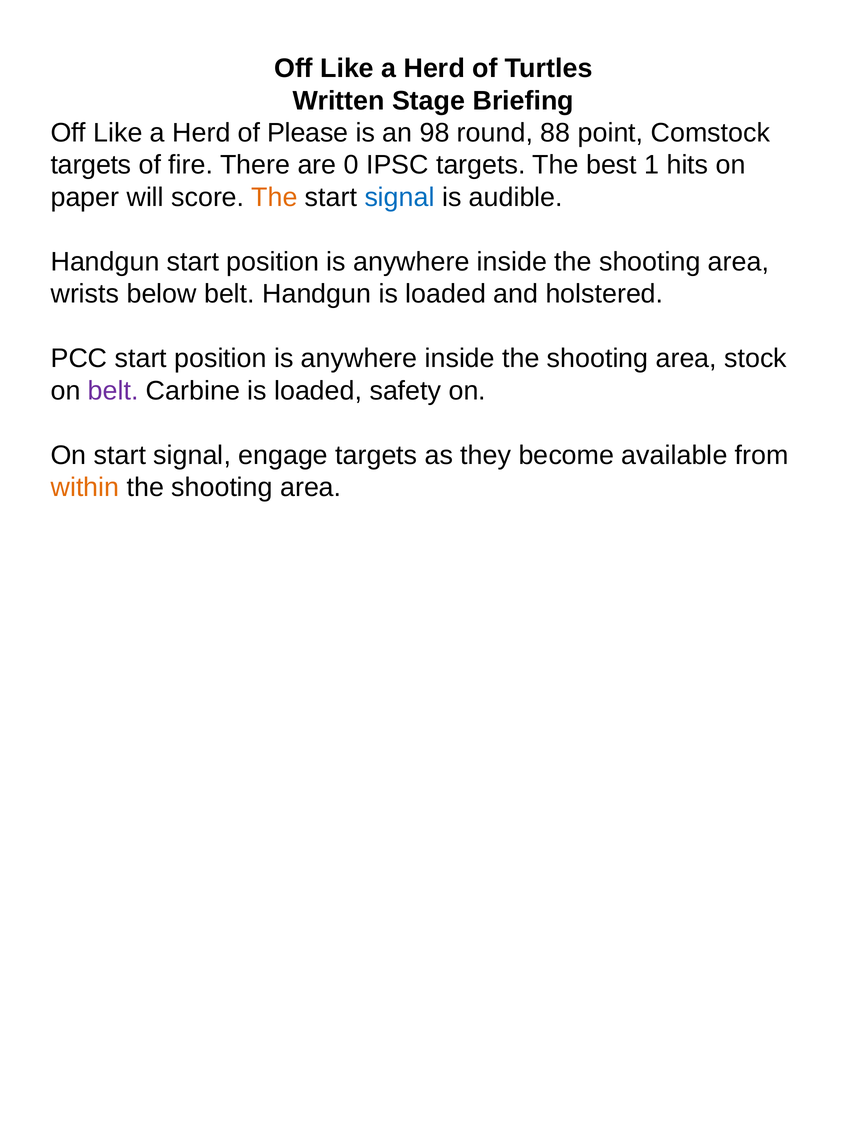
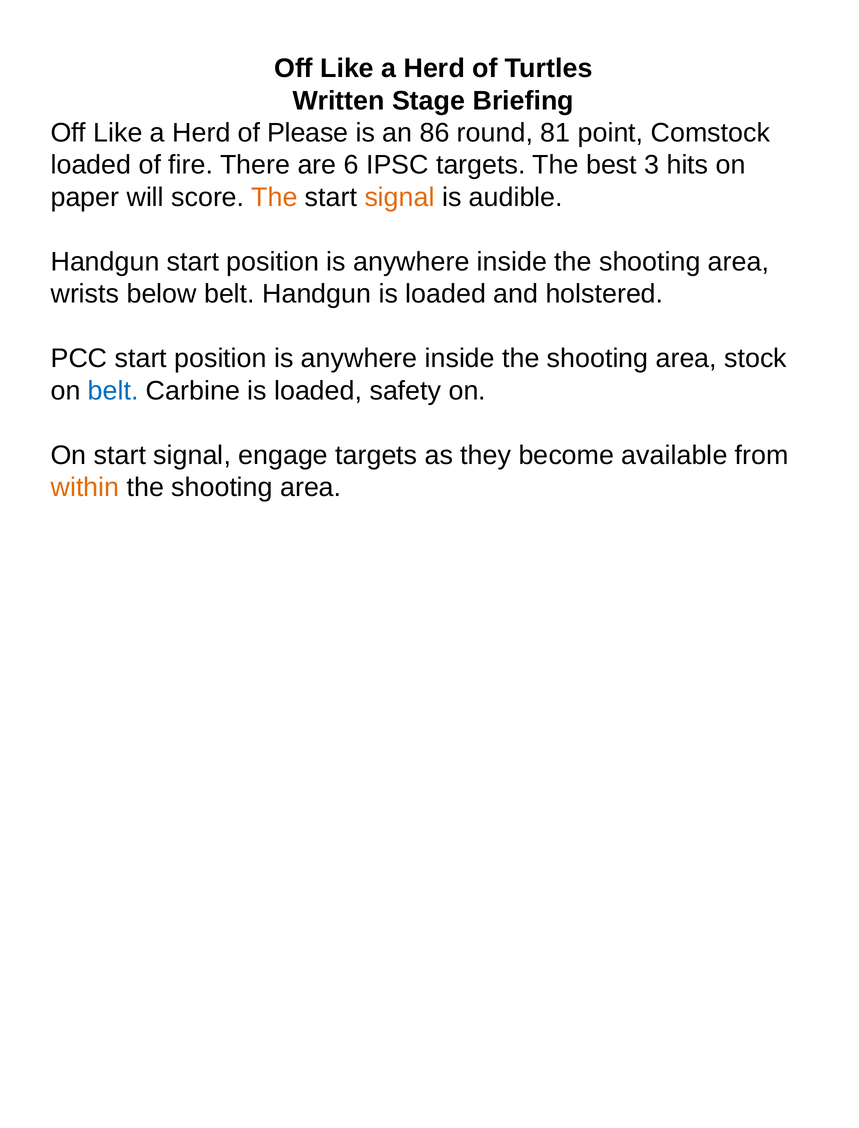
98: 98 -> 86
88: 88 -> 81
targets at (91, 165): targets -> loaded
0: 0 -> 6
1: 1 -> 3
signal at (400, 197) colour: blue -> orange
belt at (113, 391) colour: purple -> blue
